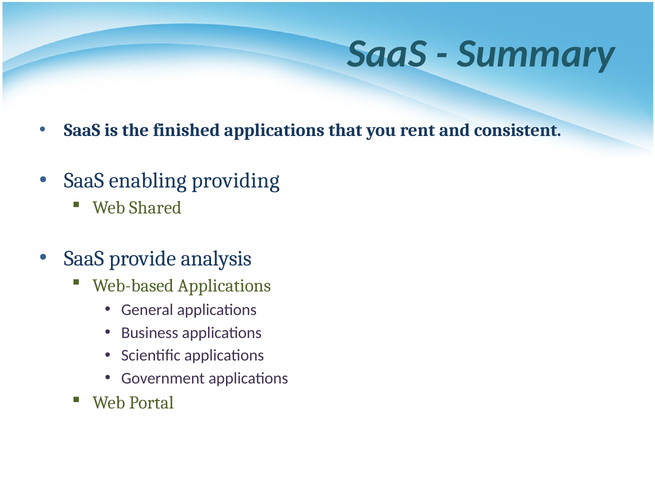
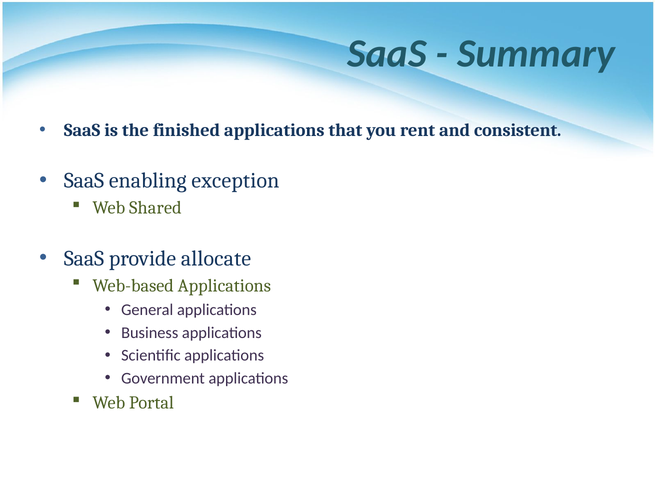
providing: providing -> exception
analysis: analysis -> allocate
